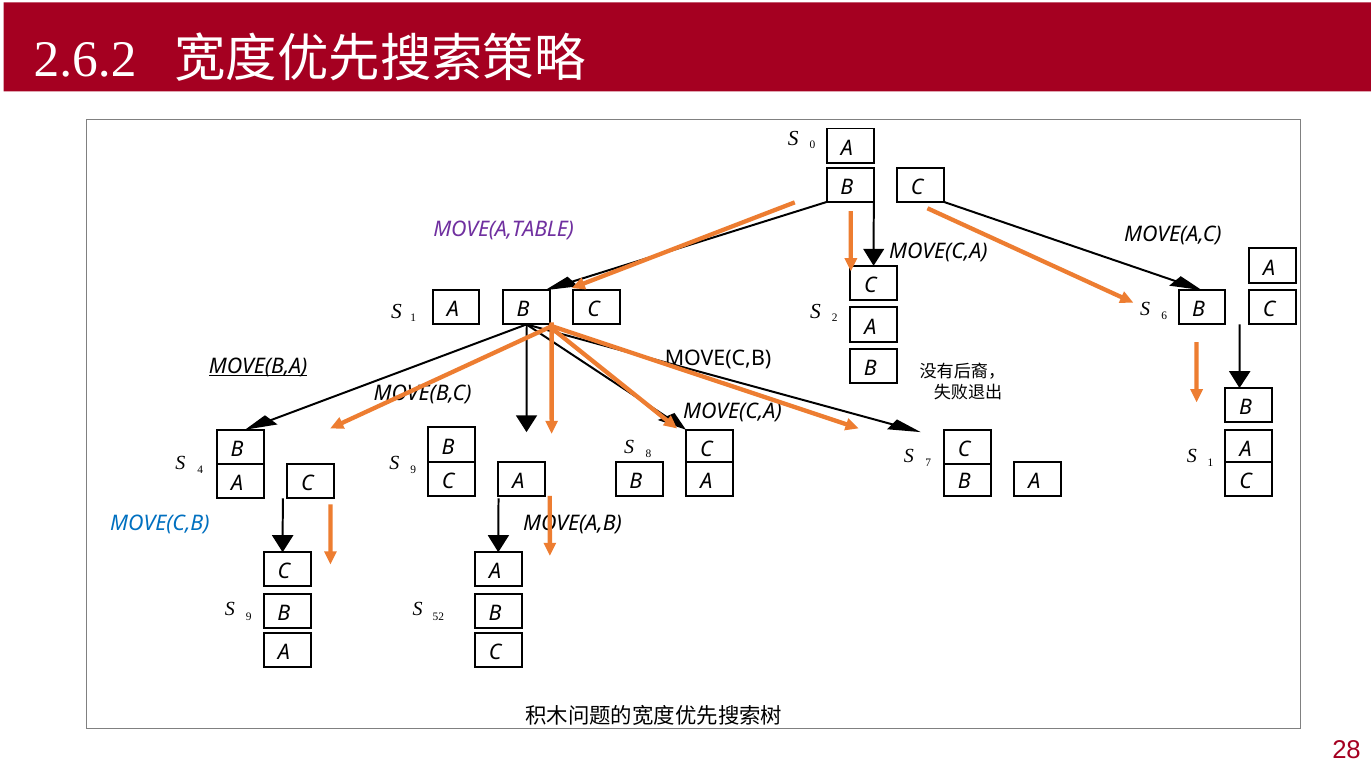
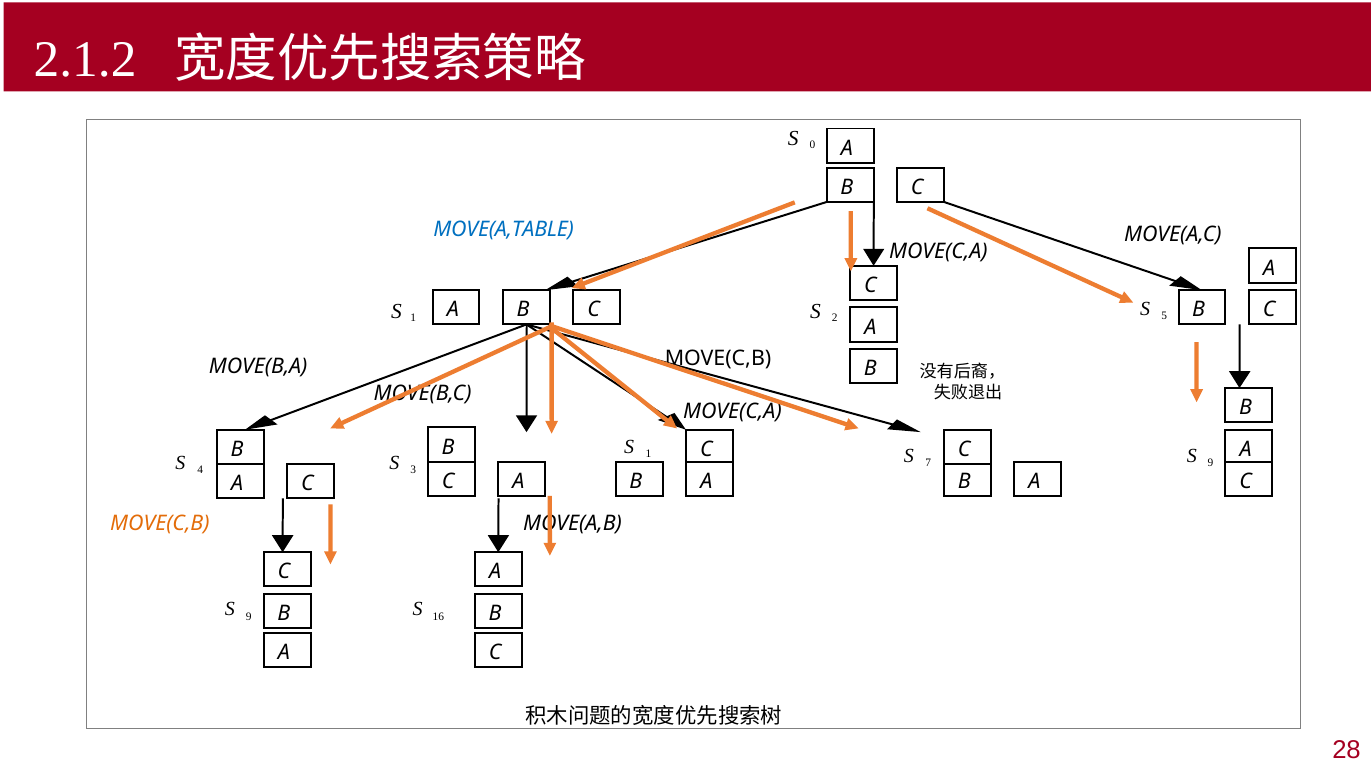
2.6.2: 2.6.2 -> 2.1.2
MOVE(A,TABLE colour: purple -> blue
6: 6 -> 5
MOVE(B,A underline: present -> none
1 at (1211, 463): 1 -> 9
9 at (413, 470): 9 -> 3
8 at (648, 454): 8 -> 1
MOVE(C,B at (160, 523) colour: blue -> orange
52: 52 -> 16
